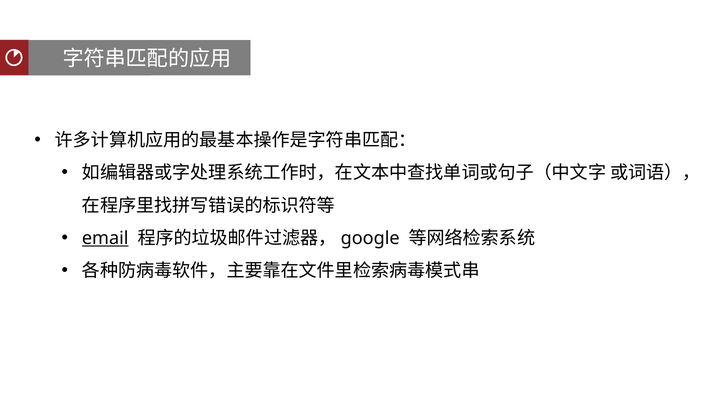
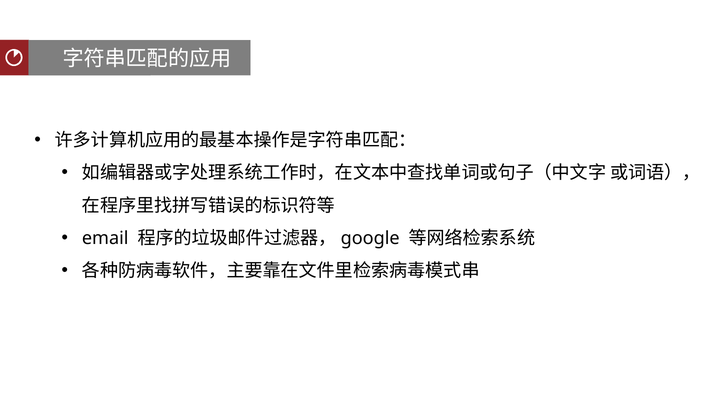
email underline: present -> none
